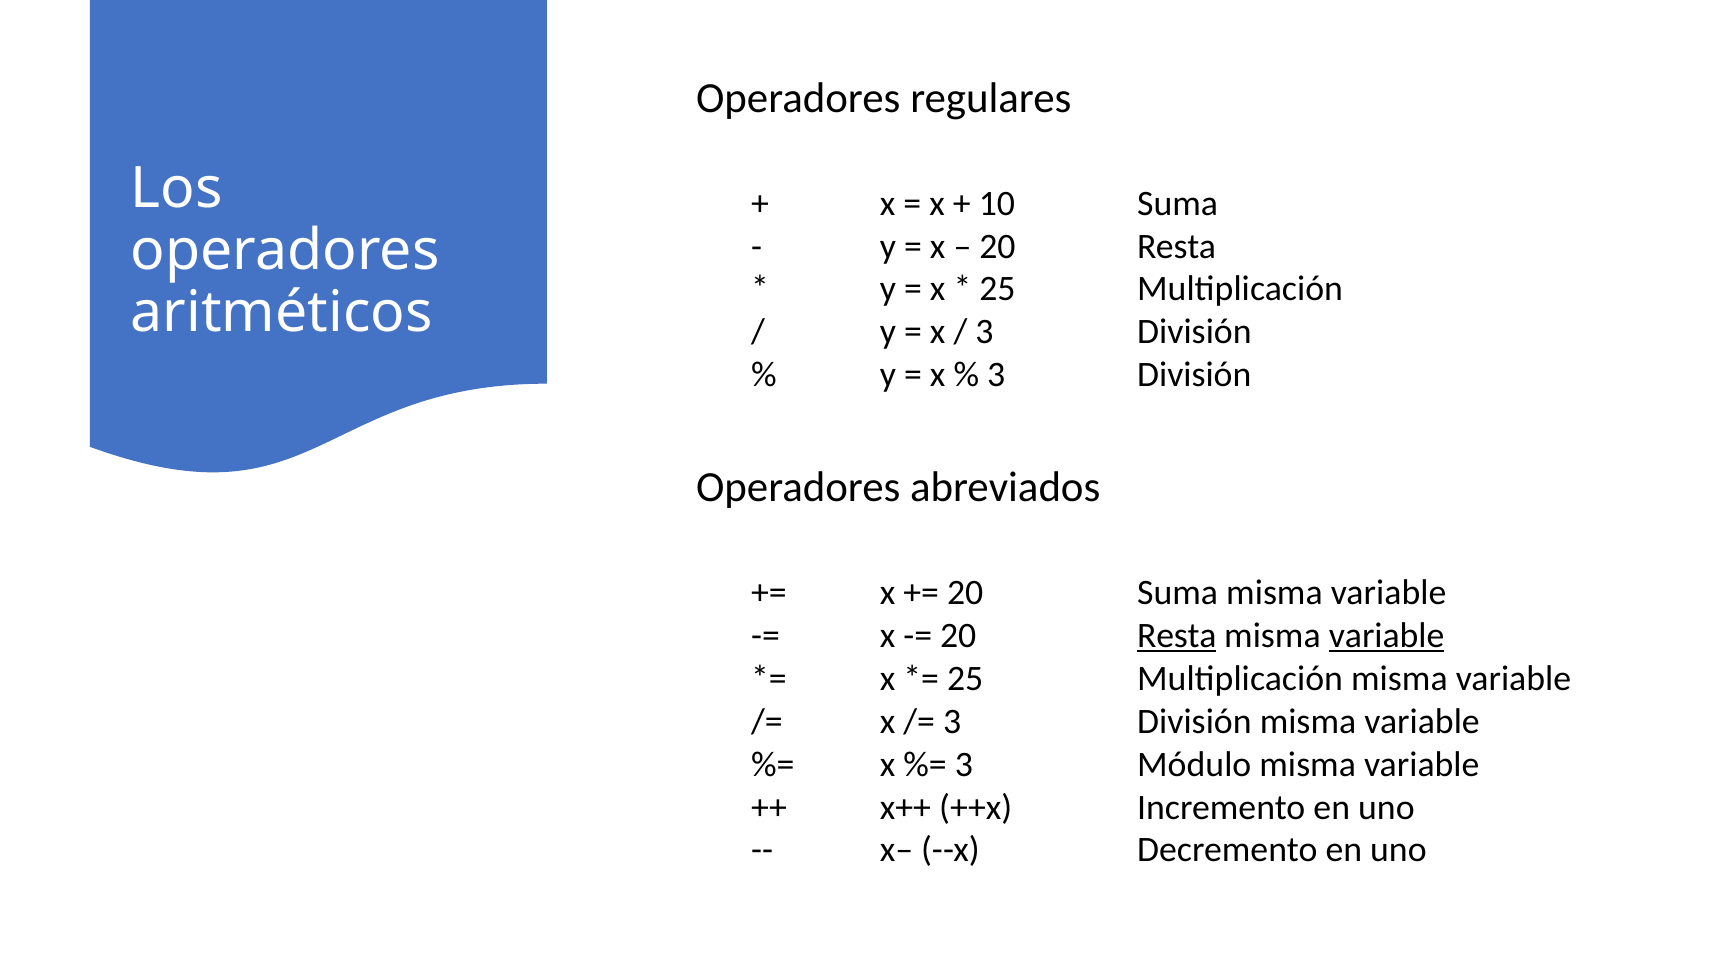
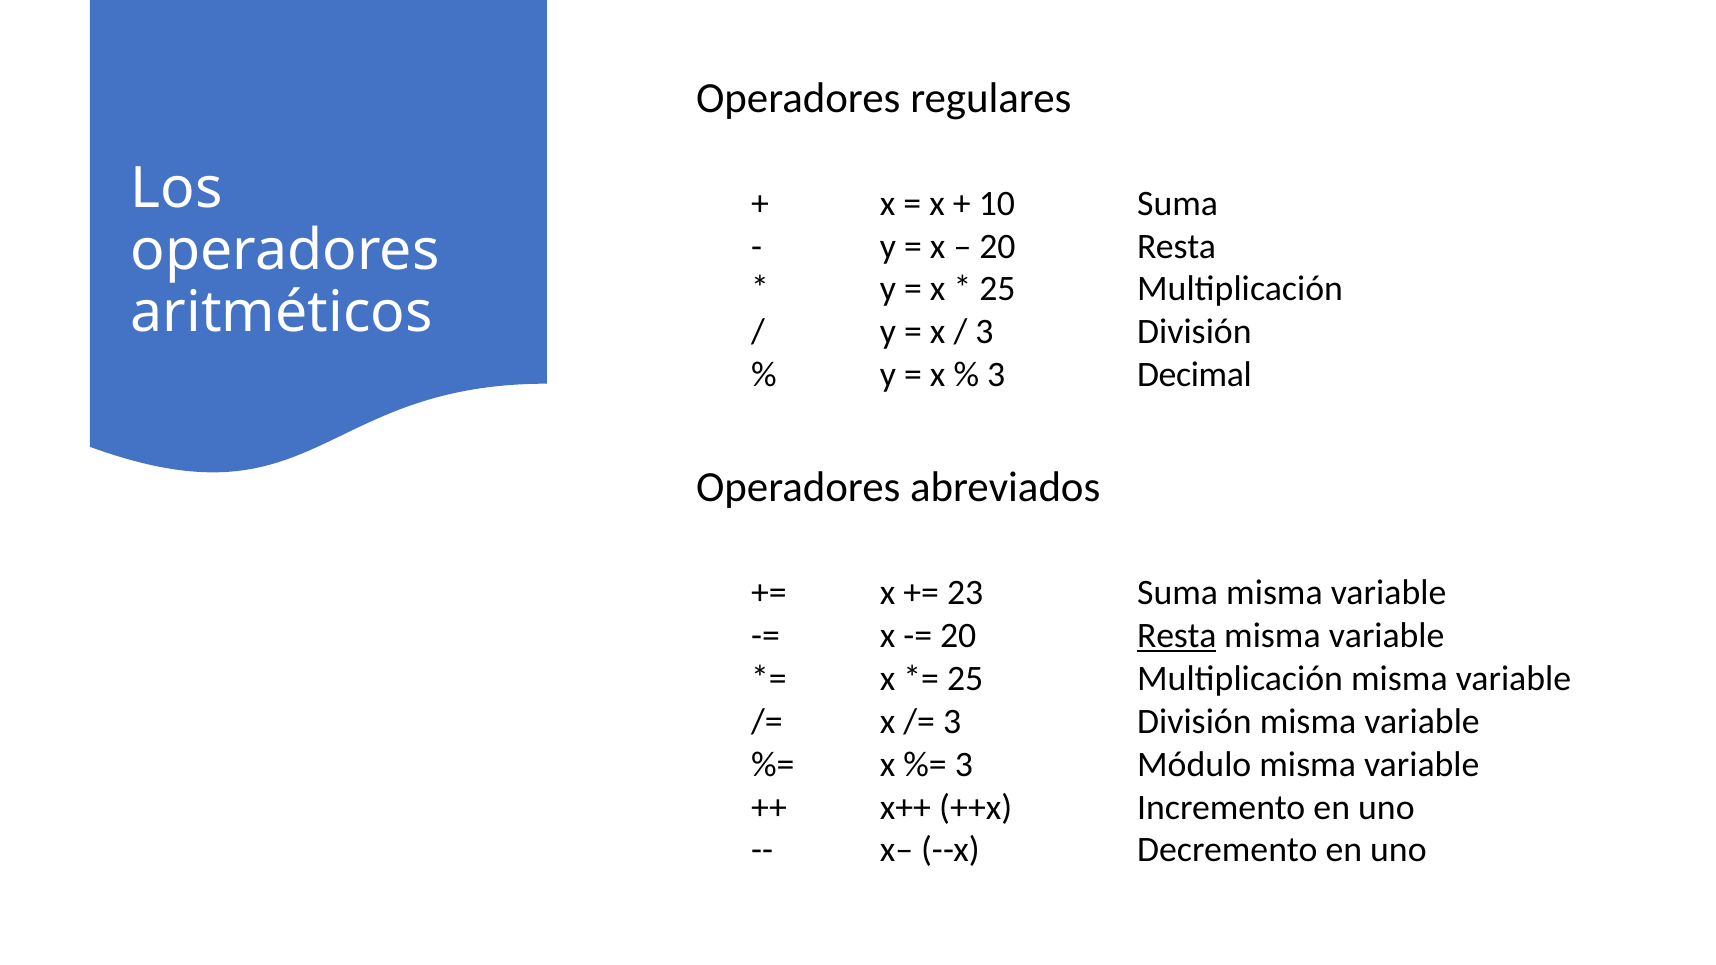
División at (1194, 375): División -> Decimal
20 at (965, 593): 20 -> 23
variable at (1387, 636) underline: present -> none
